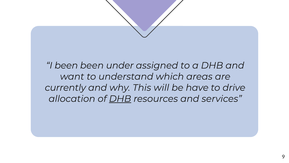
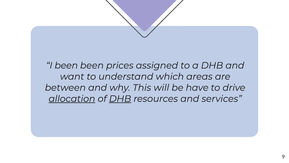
under: under -> prices
currently: currently -> between
allocation underline: none -> present
